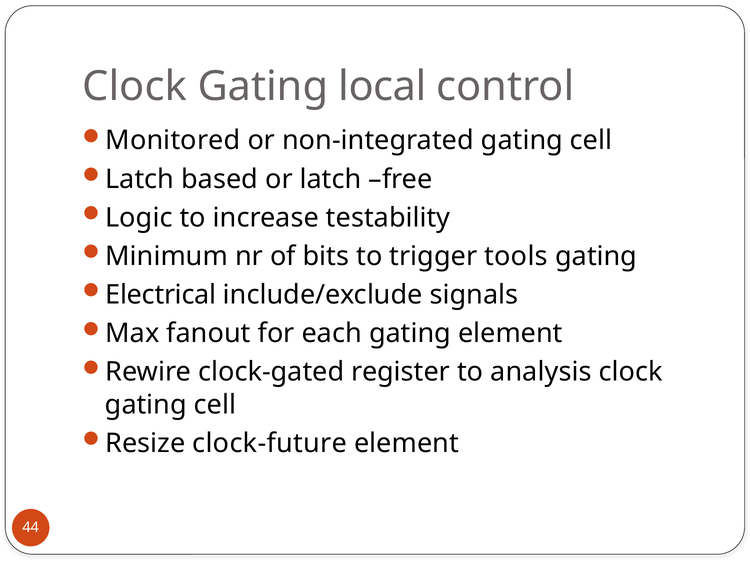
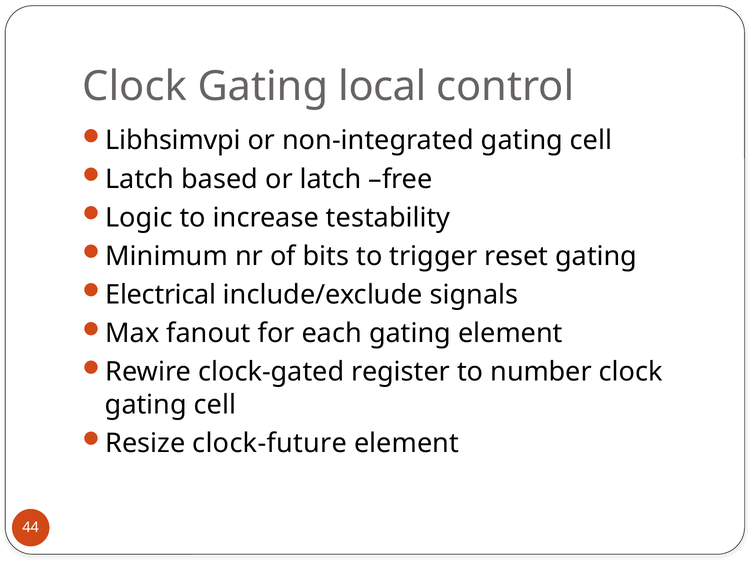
Monitored: Monitored -> Libhsimvpi
tools: tools -> reset
analysis: analysis -> number
